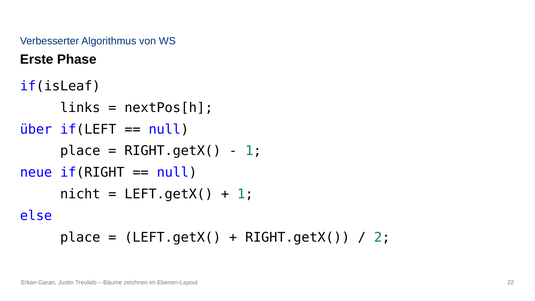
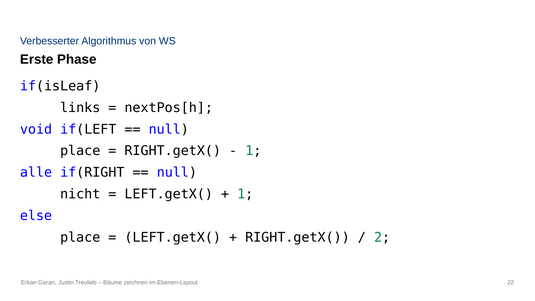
über: über -> void
neue: neue -> alle
